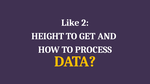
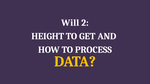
Like: Like -> Will
